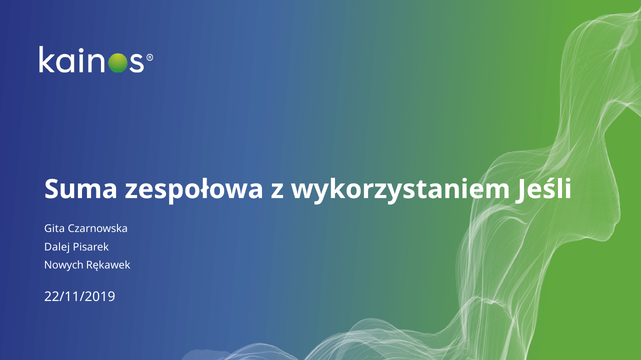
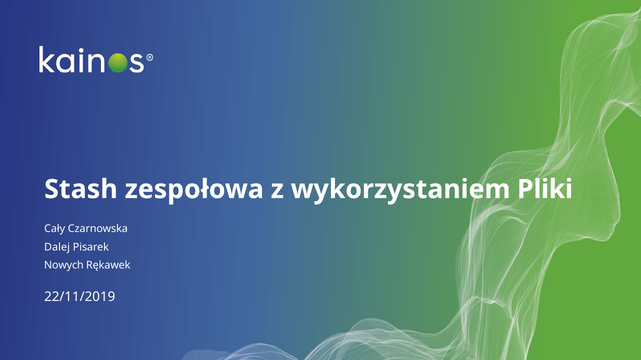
Suma: Suma -> Stash
Jeśli: Jeśli -> Pliki
Gita: Gita -> Cały
